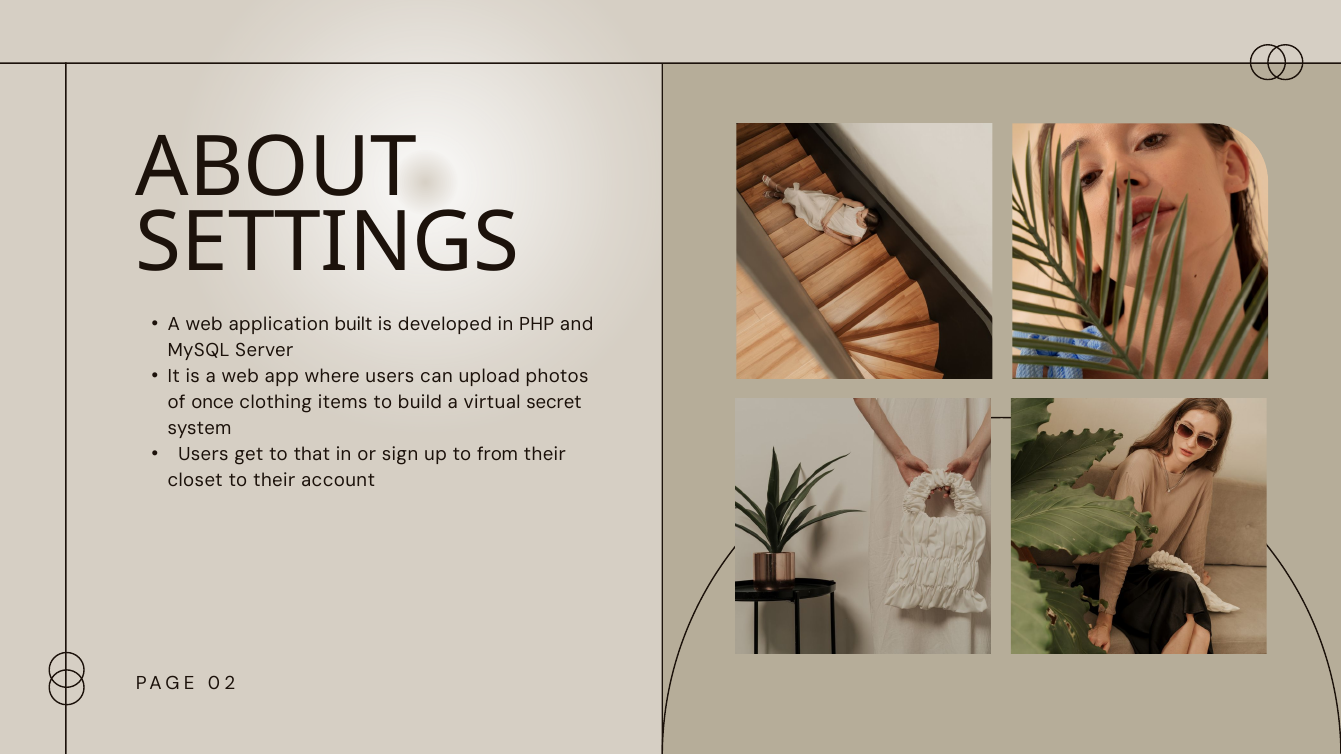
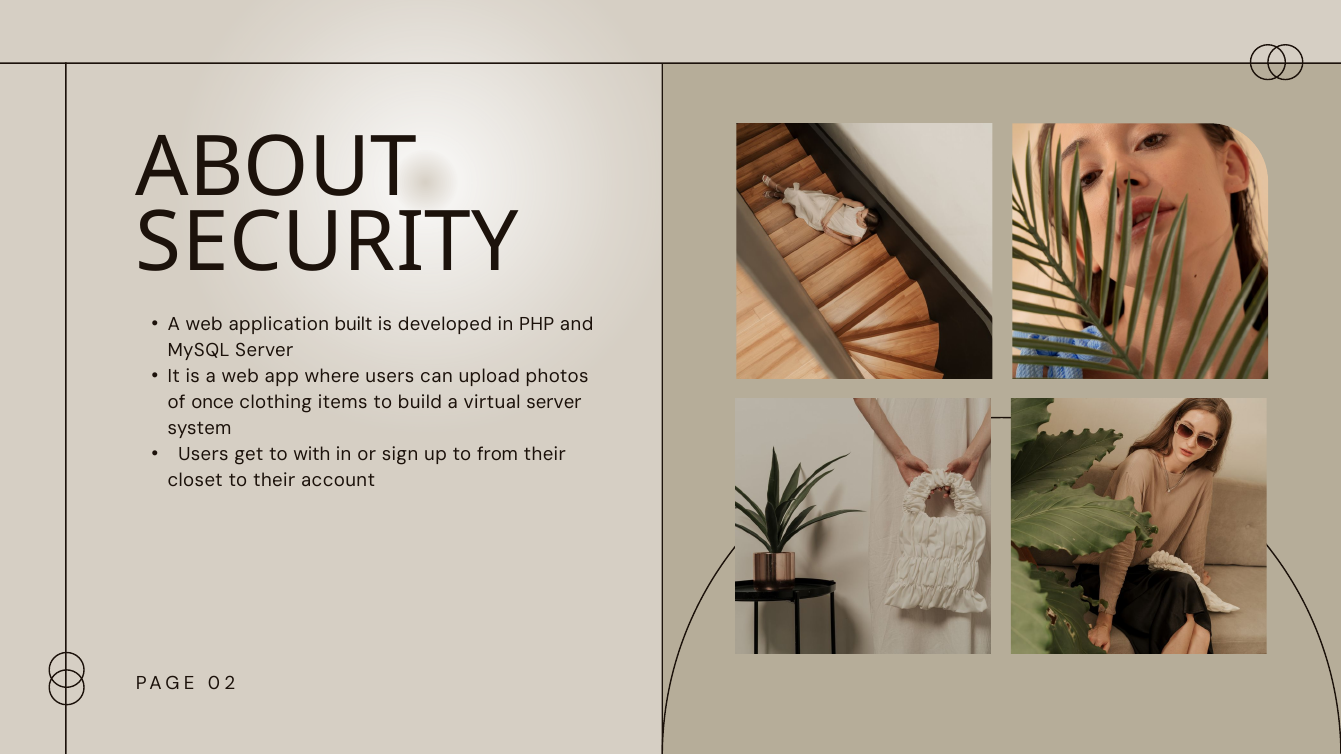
SETTINGS: SETTINGS -> SECURITY
virtual secret: secret -> server
that: that -> with
